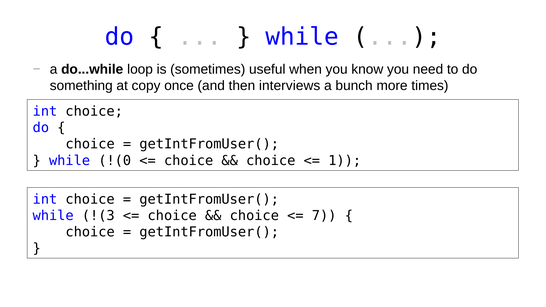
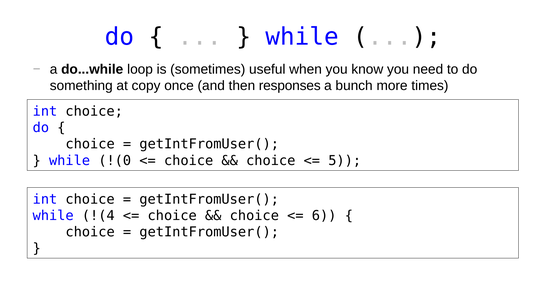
interviews: interviews -> responses
1: 1 -> 5
!(3: !(3 -> !(4
7: 7 -> 6
